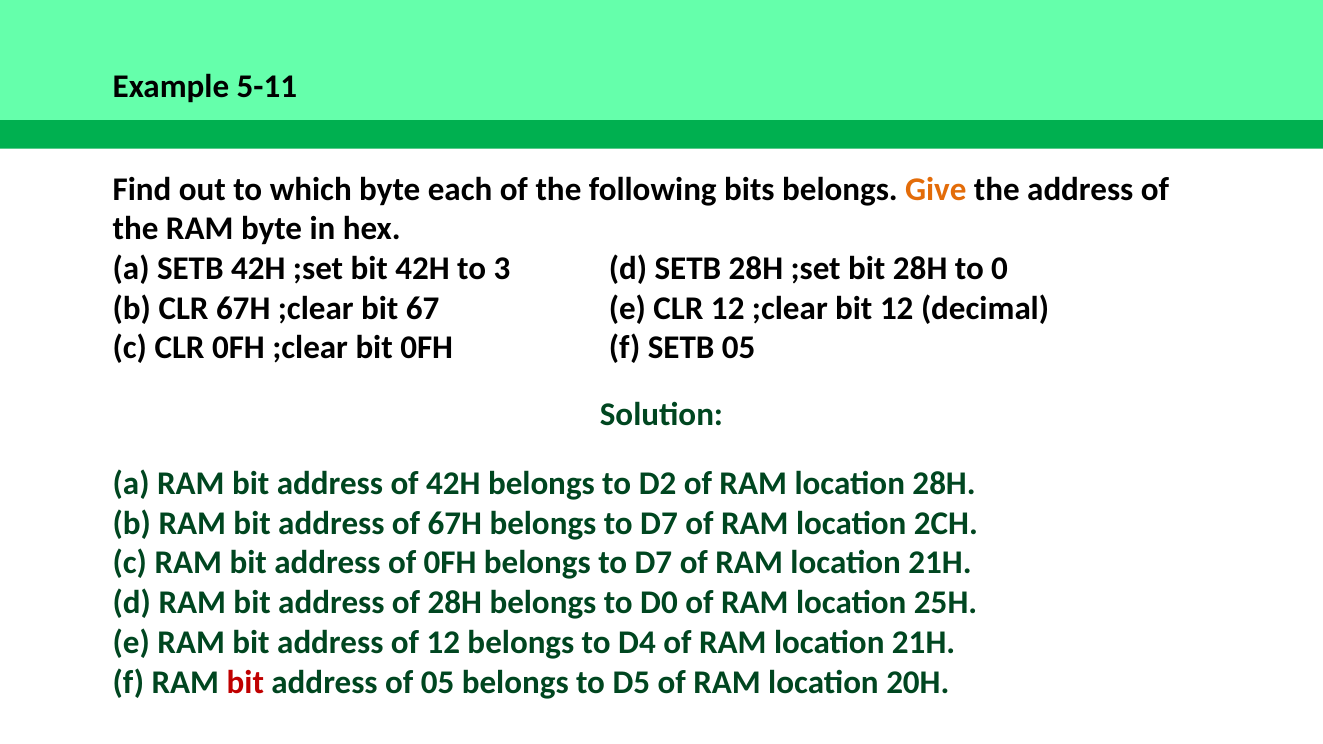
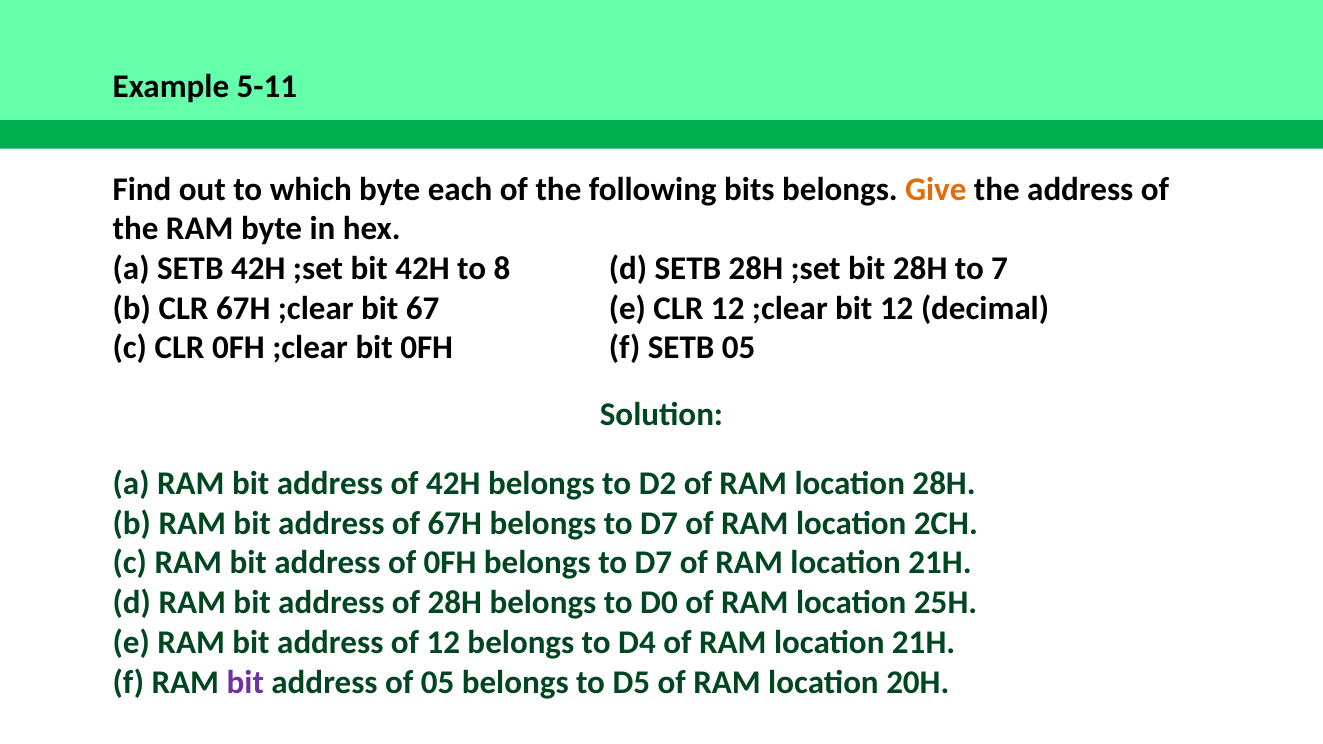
3: 3 -> 8
0: 0 -> 7
bit at (245, 682) colour: red -> purple
